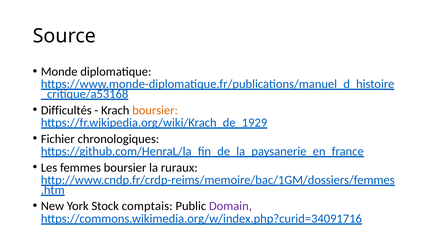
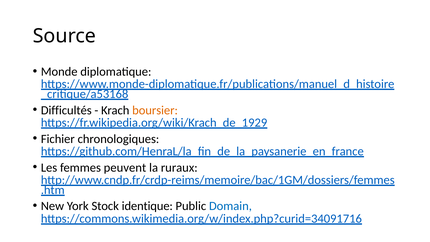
femmes boursier: boursier -> peuvent
comptais: comptais -> identique
Domain colour: purple -> blue
